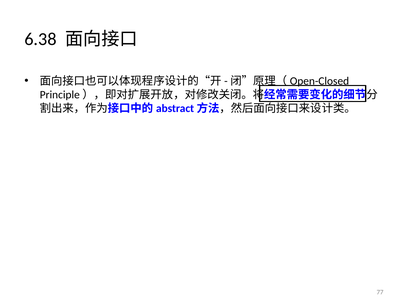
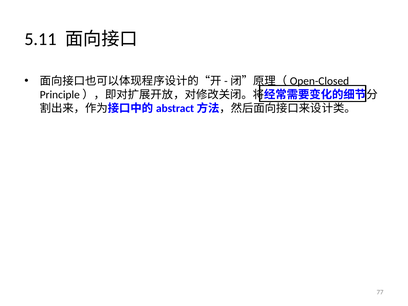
6.38: 6.38 -> 5.11
